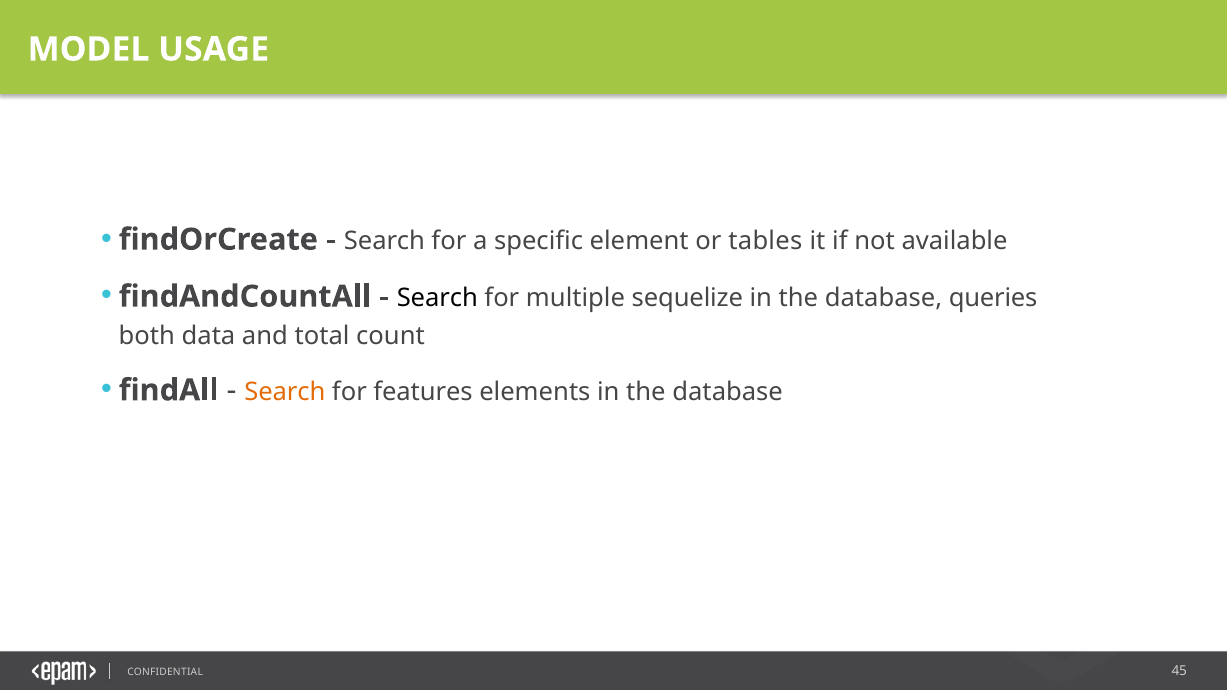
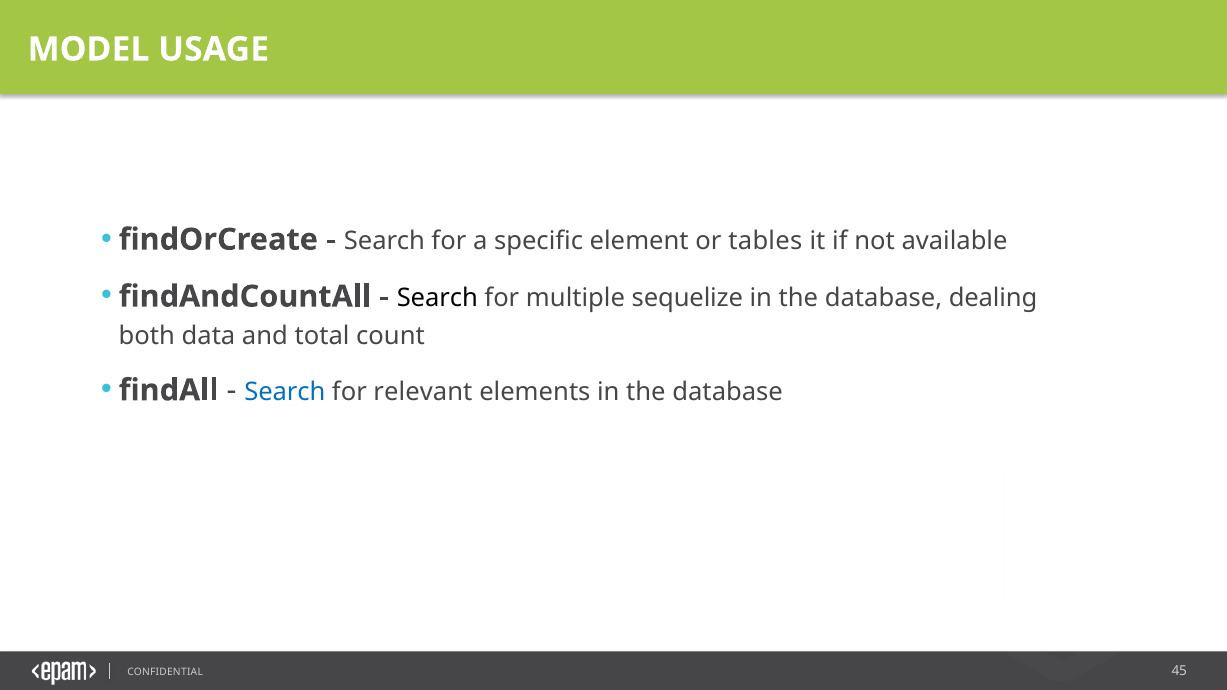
queries: queries -> dealing
Search at (285, 392) colour: orange -> blue
features: features -> relevant
